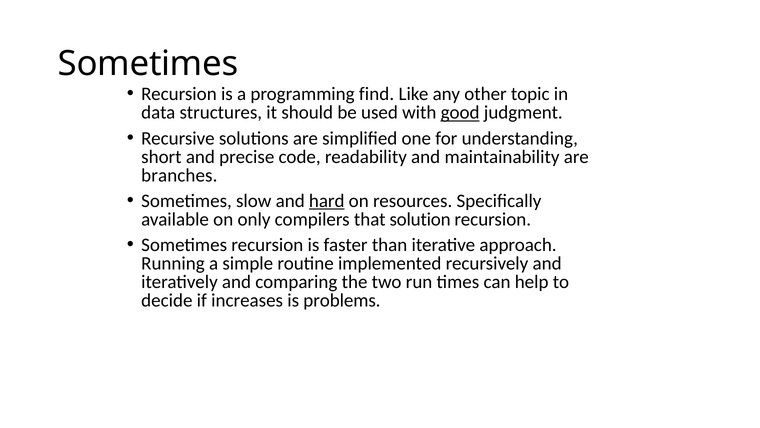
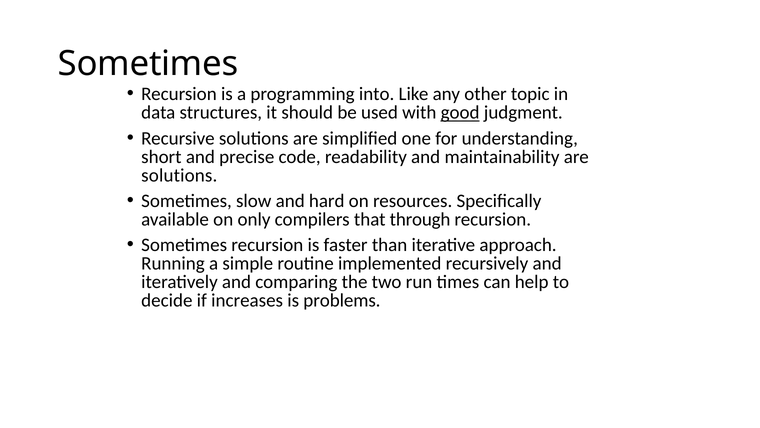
find: find -> into
branches at (179, 175): branches -> solutions
hard underline: present -> none
solution: solution -> through
